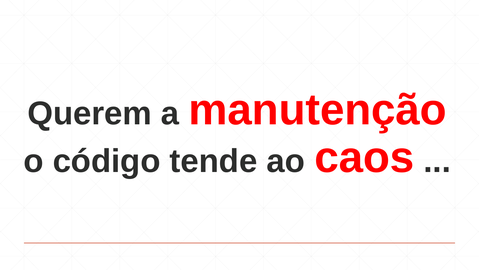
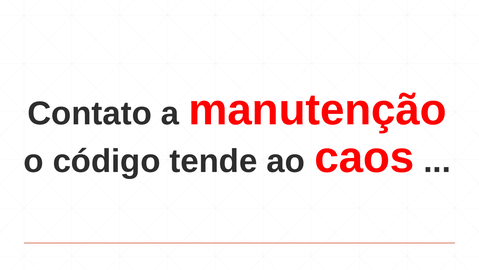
Querem: Querem -> Contato
